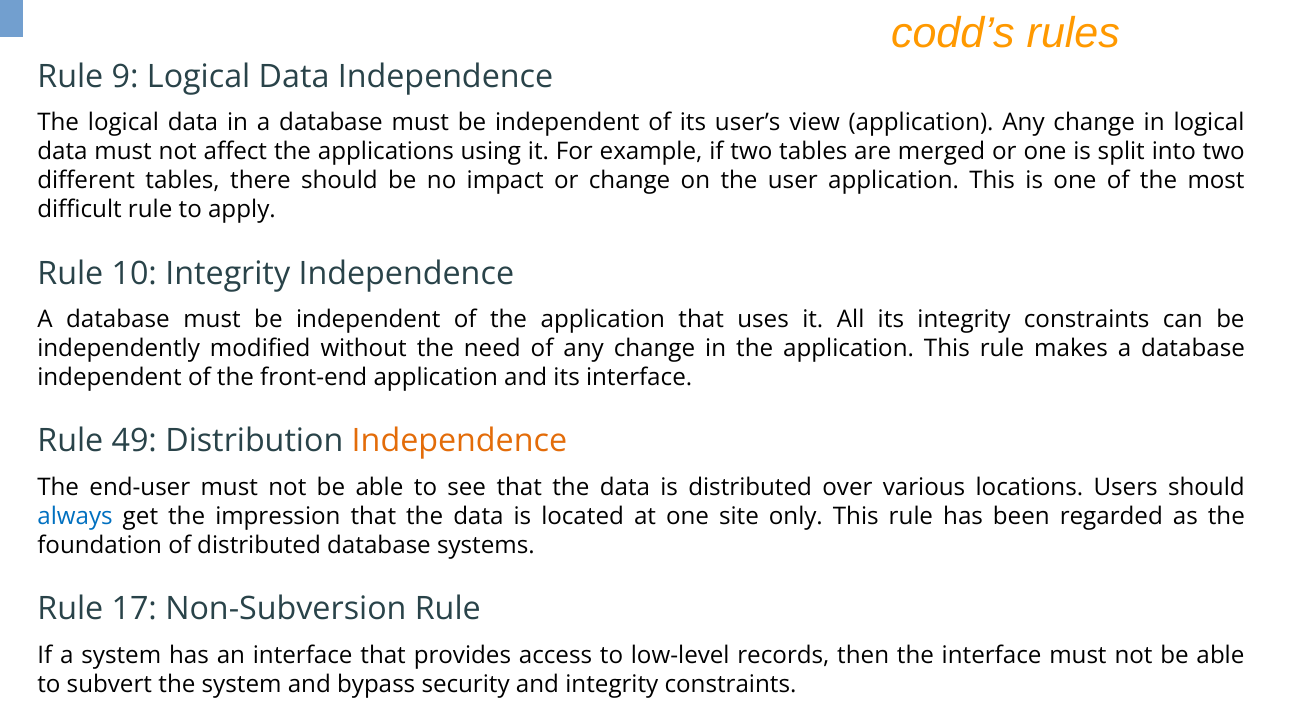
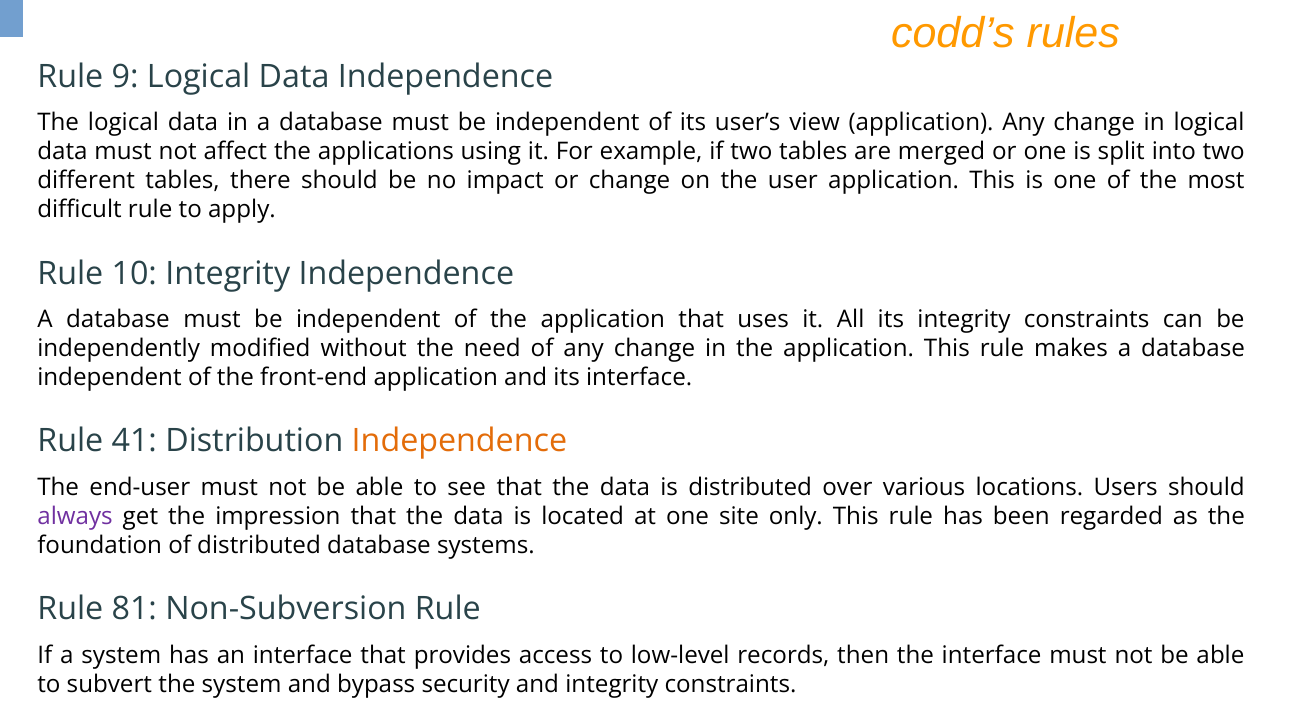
49: 49 -> 41
always colour: blue -> purple
17: 17 -> 81
